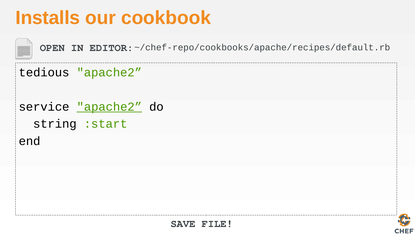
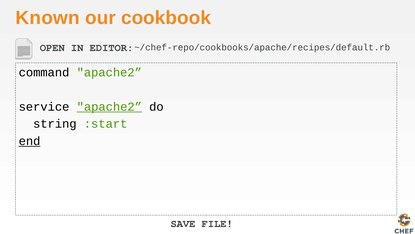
Installs: Installs -> Known
tedious: tedious -> command
end underline: none -> present
